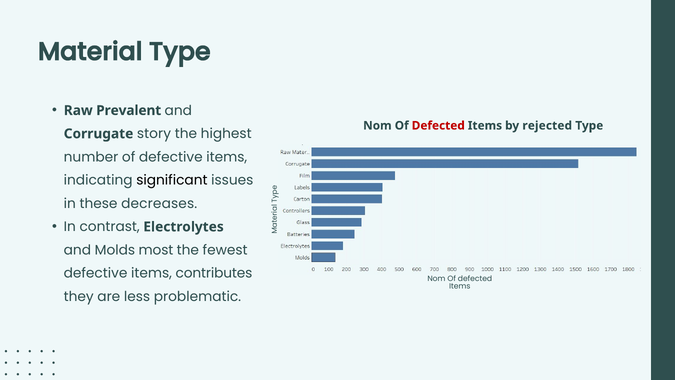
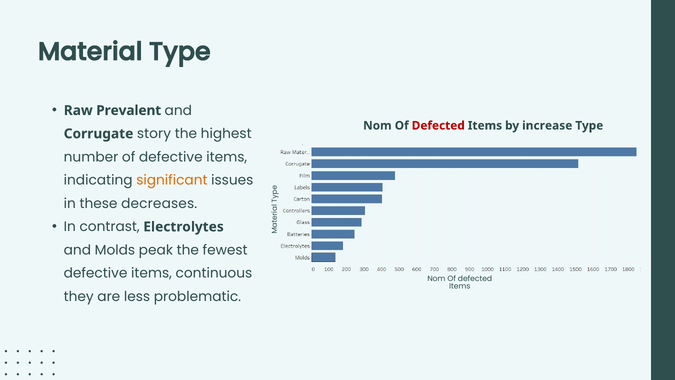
rejected: rejected -> increase
significant colour: black -> orange
most: most -> peak
contributes: contributes -> continuous
